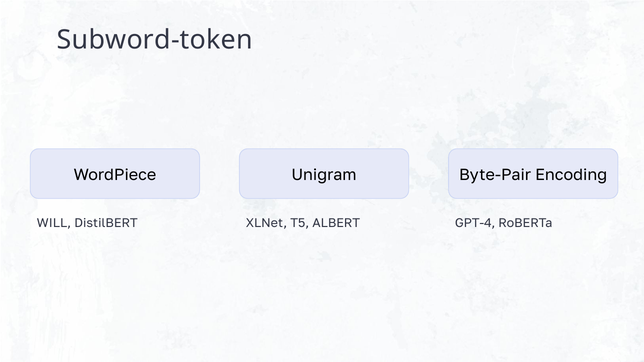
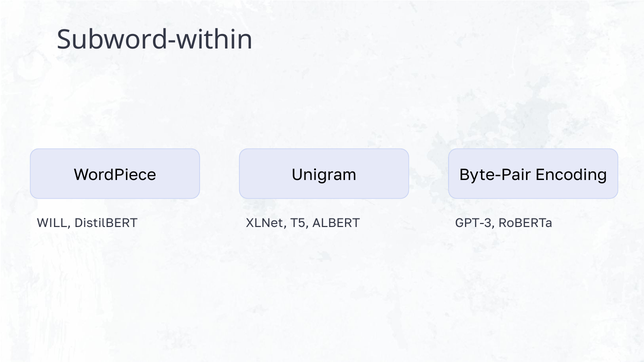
Subword-token: Subword-token -> Subword-within
GPT-4: GPT-4 -> GPT-3
